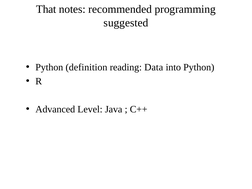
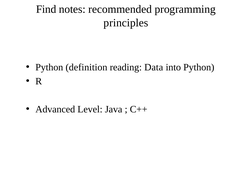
That: That -> Find
suggested: suggested -> principles
